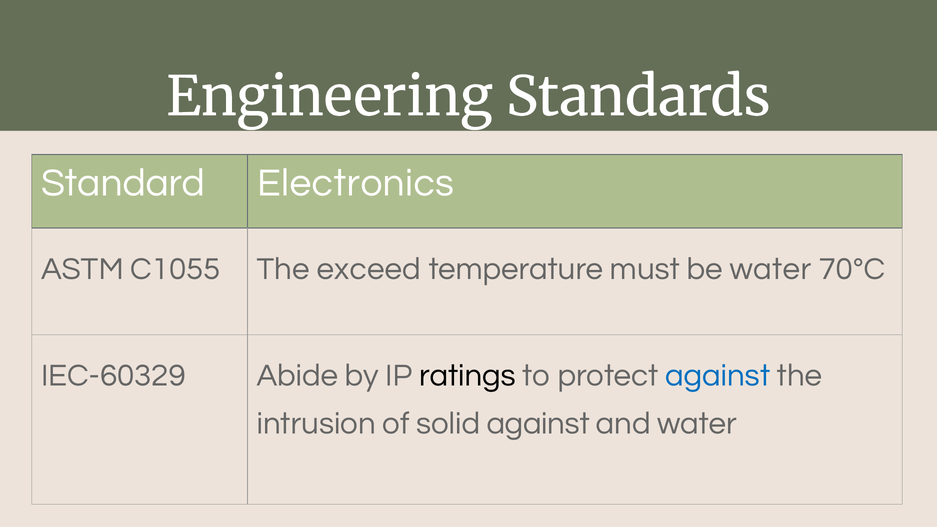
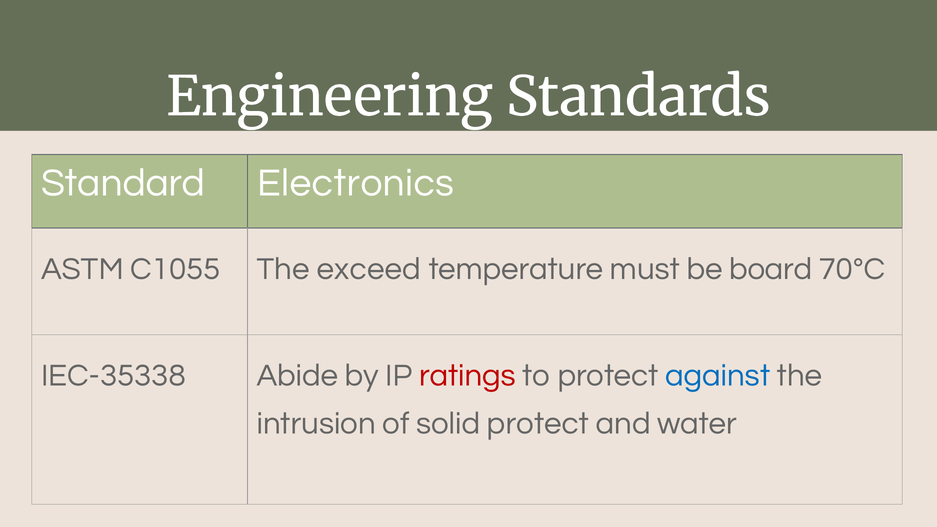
be water: water -> board
IEC-60329: IEC-60329 -> IEC-35338
ratings colour: black -> red
solid against: against -> protect
